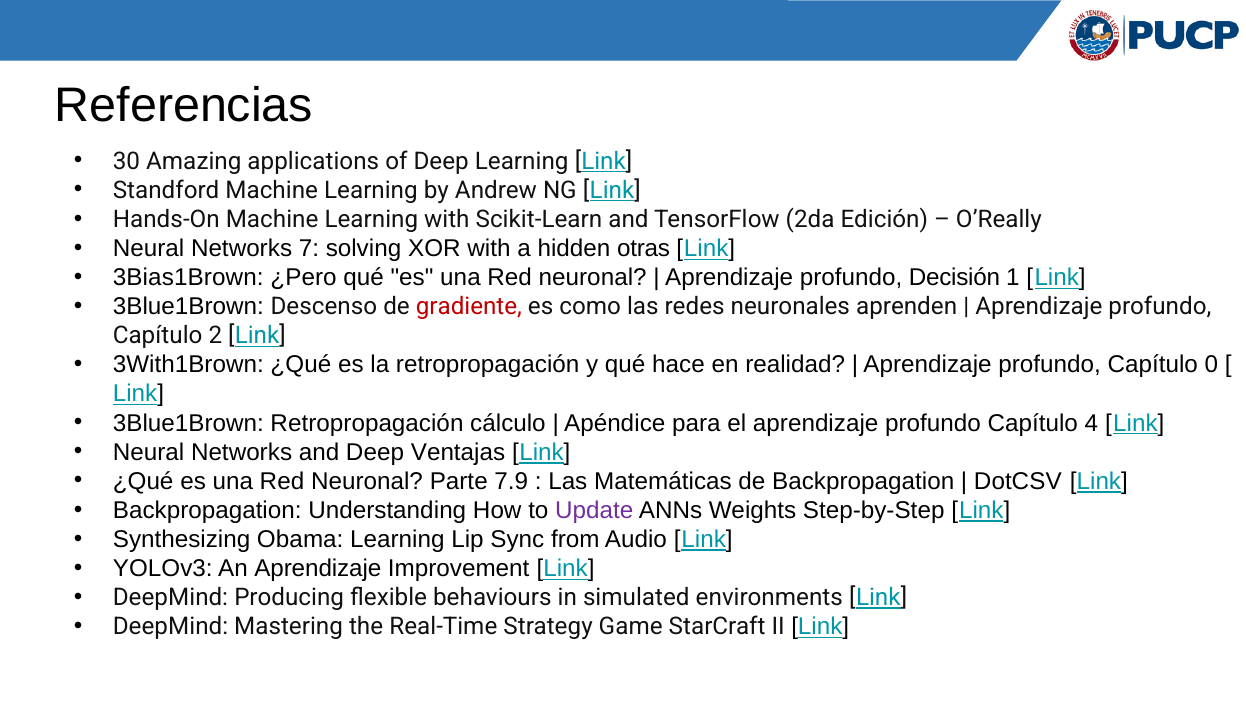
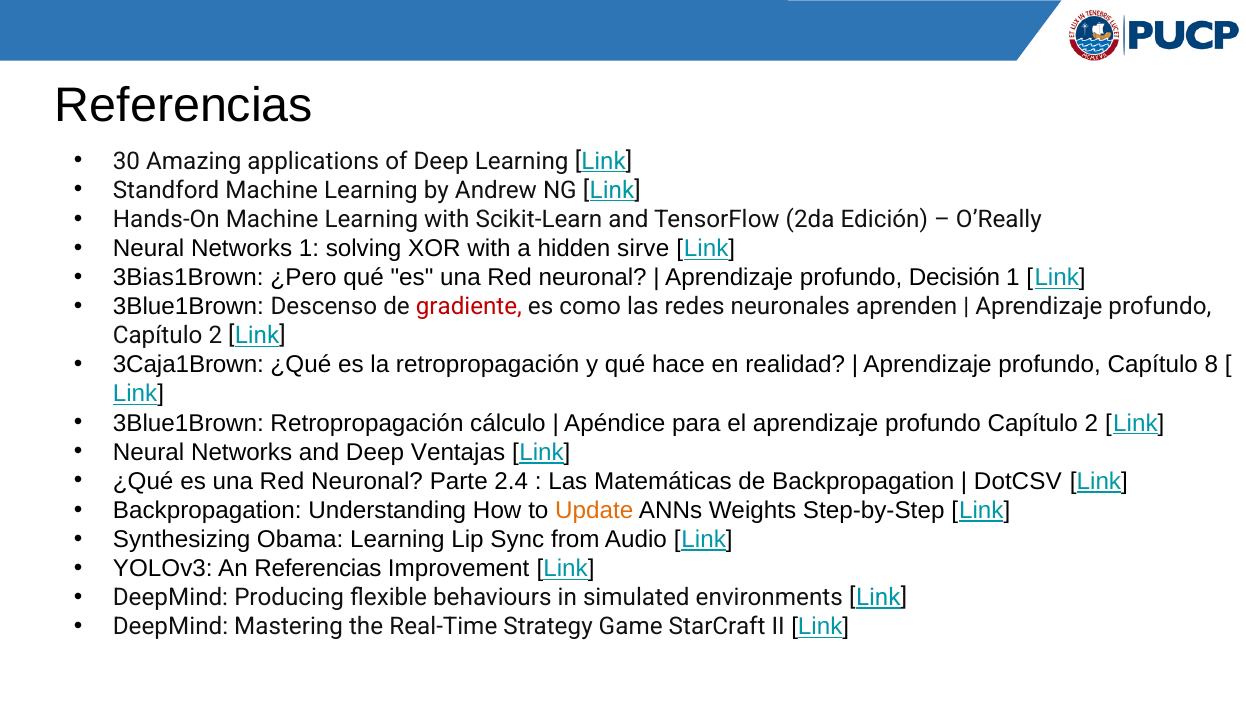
Networks 7: 7 -> 1
otras: otras -> sirve
3With1Brown: 3With1Brown -> 3Caja1Brown
0: 0 -> 8
4 at (1091, 423): 4 -> 2
7.9: 7.9 -> 2.4
Update colour: purple -> orange
An Aprendizaje: Aprendizaje -> Referencias
